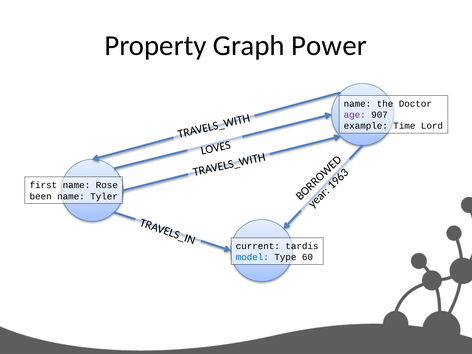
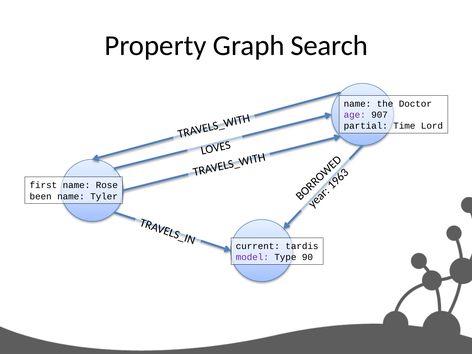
Power: Power -> Search
example: example -> partial
model colour: blue -> purple
60: 60 -> 90
